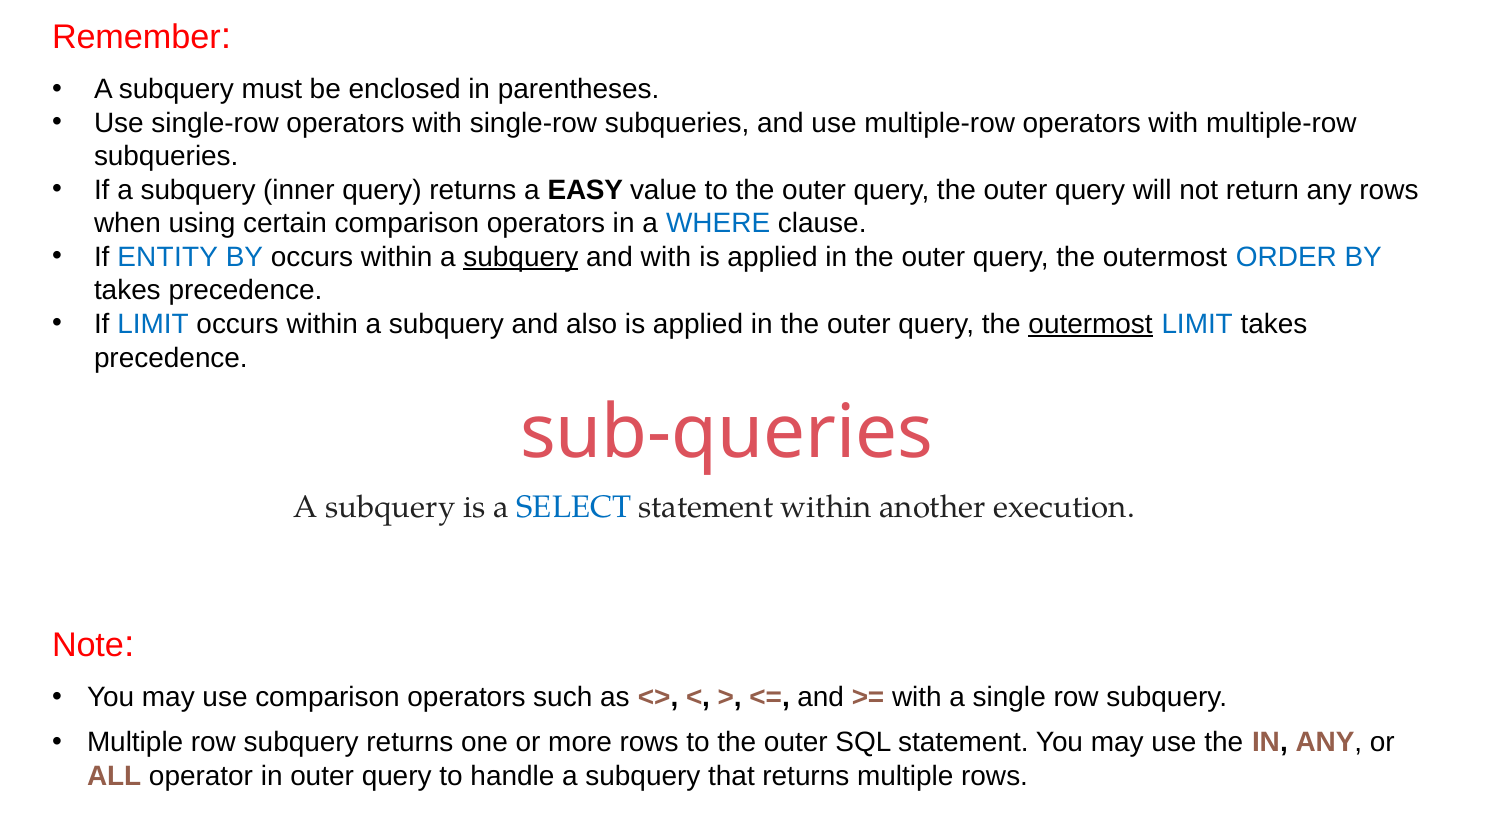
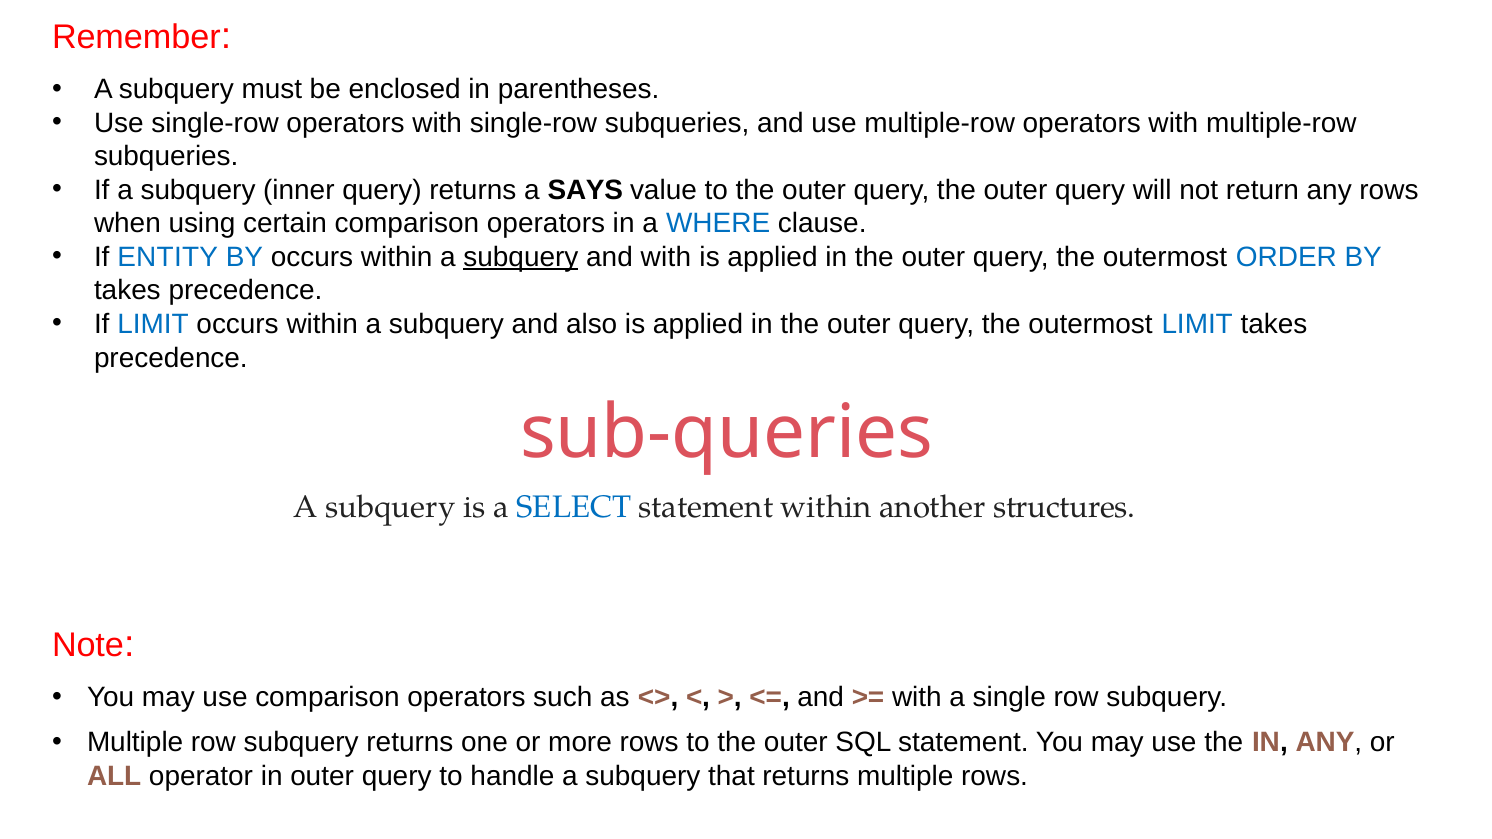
EASY: EASY -> SAYS
outermost at (1091, 324) underline: present -> none
execution: execution -> structures
